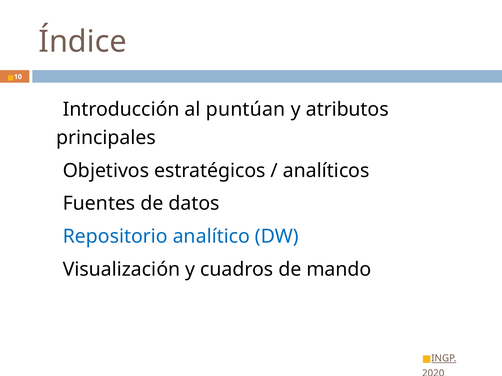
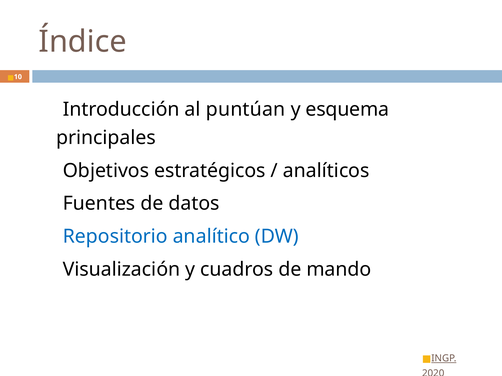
atributos: atributos -> esquema
